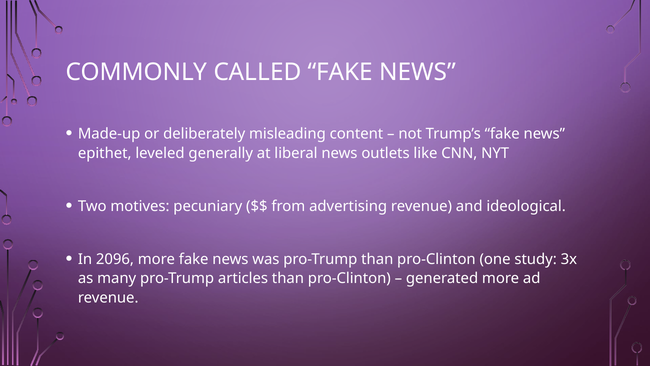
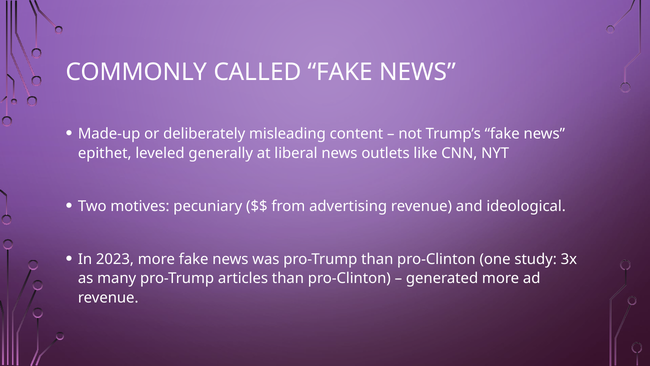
2096: 2096 -> 2023
